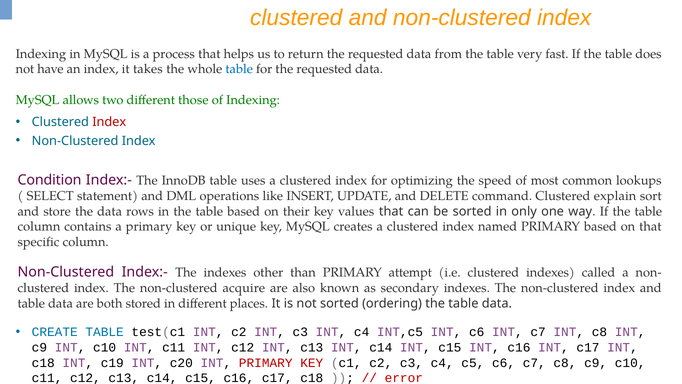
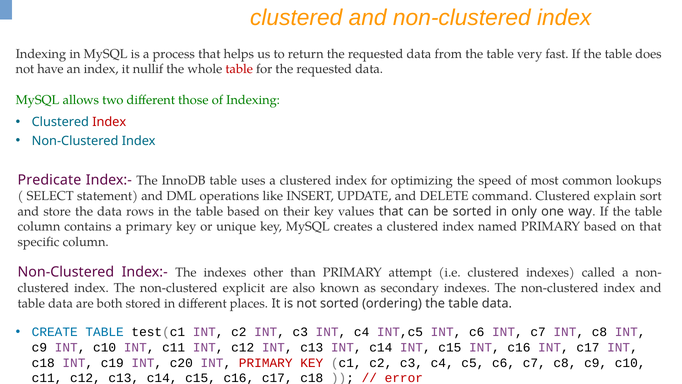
takes: takes -> nullif
table at (239, 69) colour: blue -> red
Condition: Condition -> Predicate
acquire: acquire -> explicit
